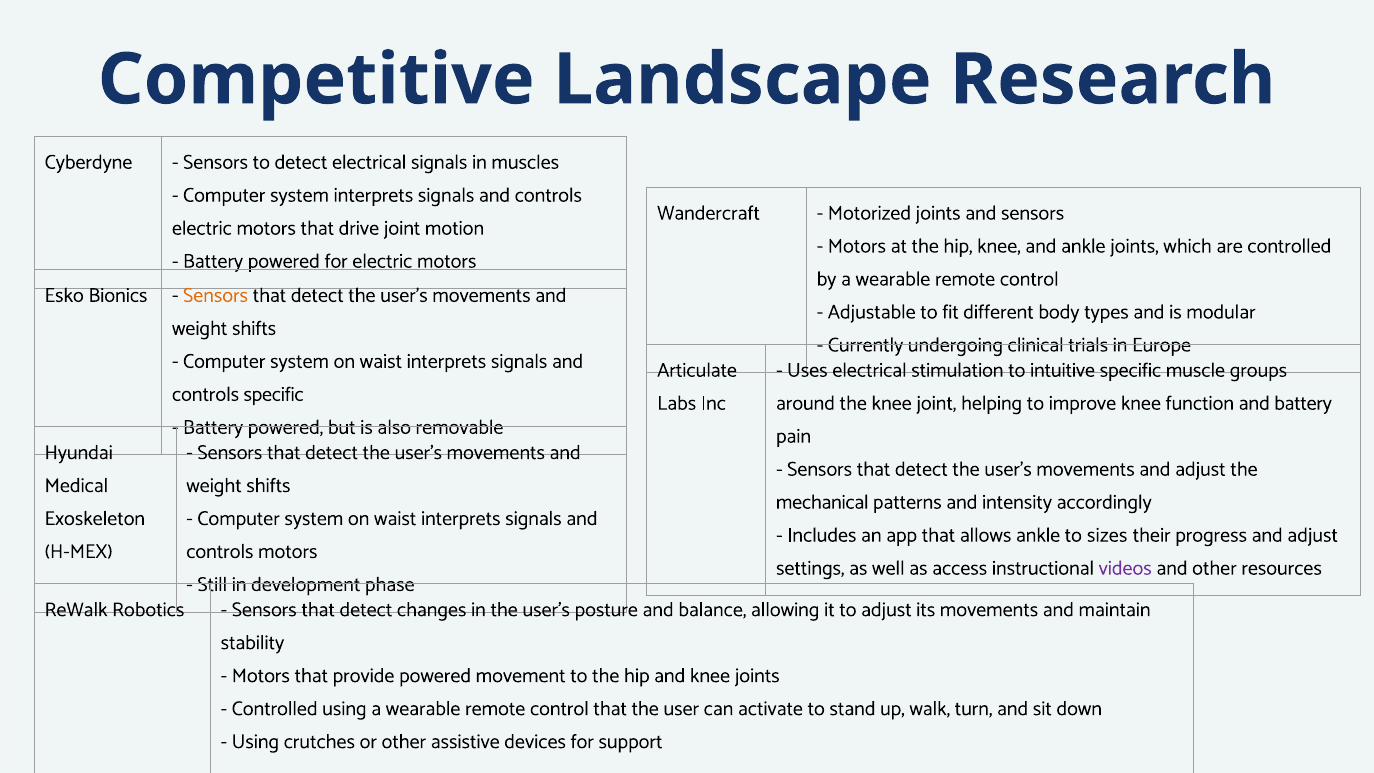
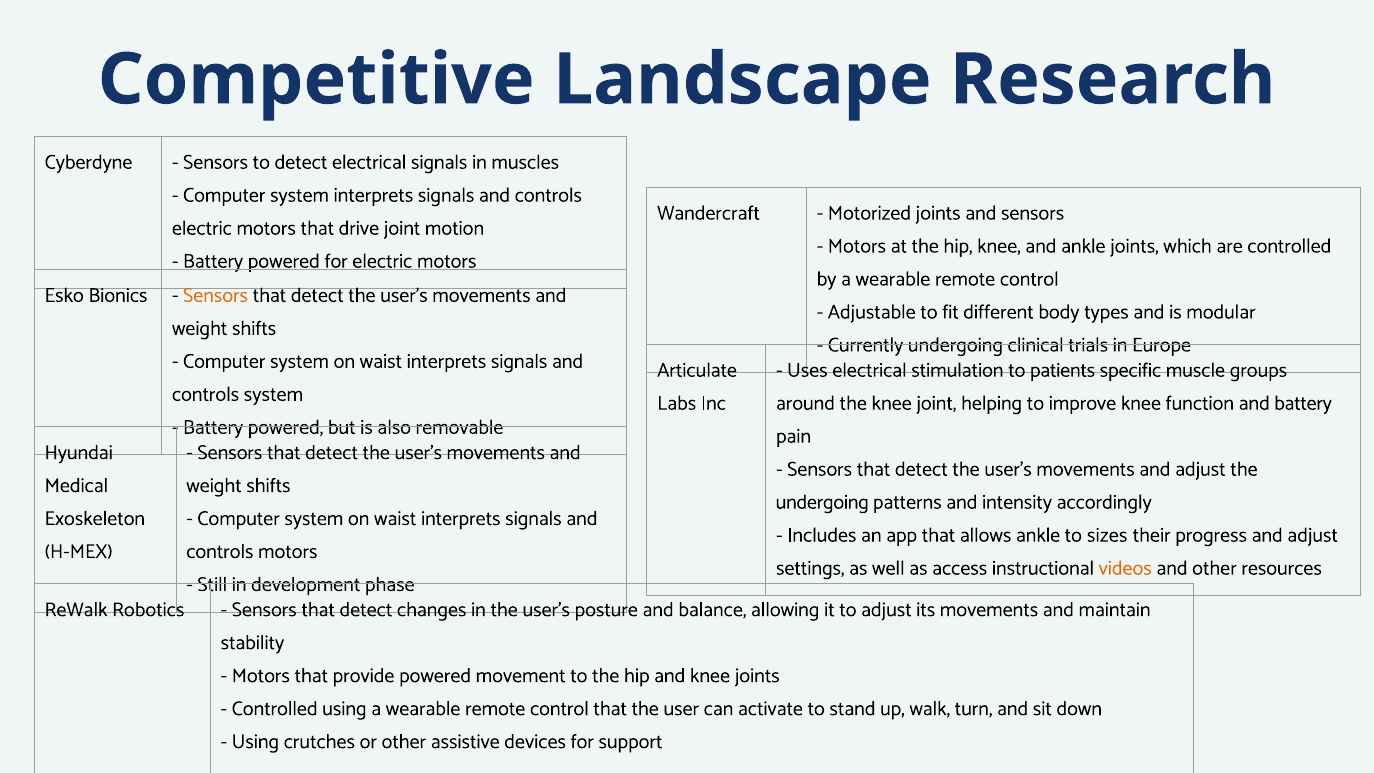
intuitive: intuitive -> patients
controls specific: specific -> system
mechanical at (822, 502): mechanical -> undergoing
videos colour: purple -> orange
